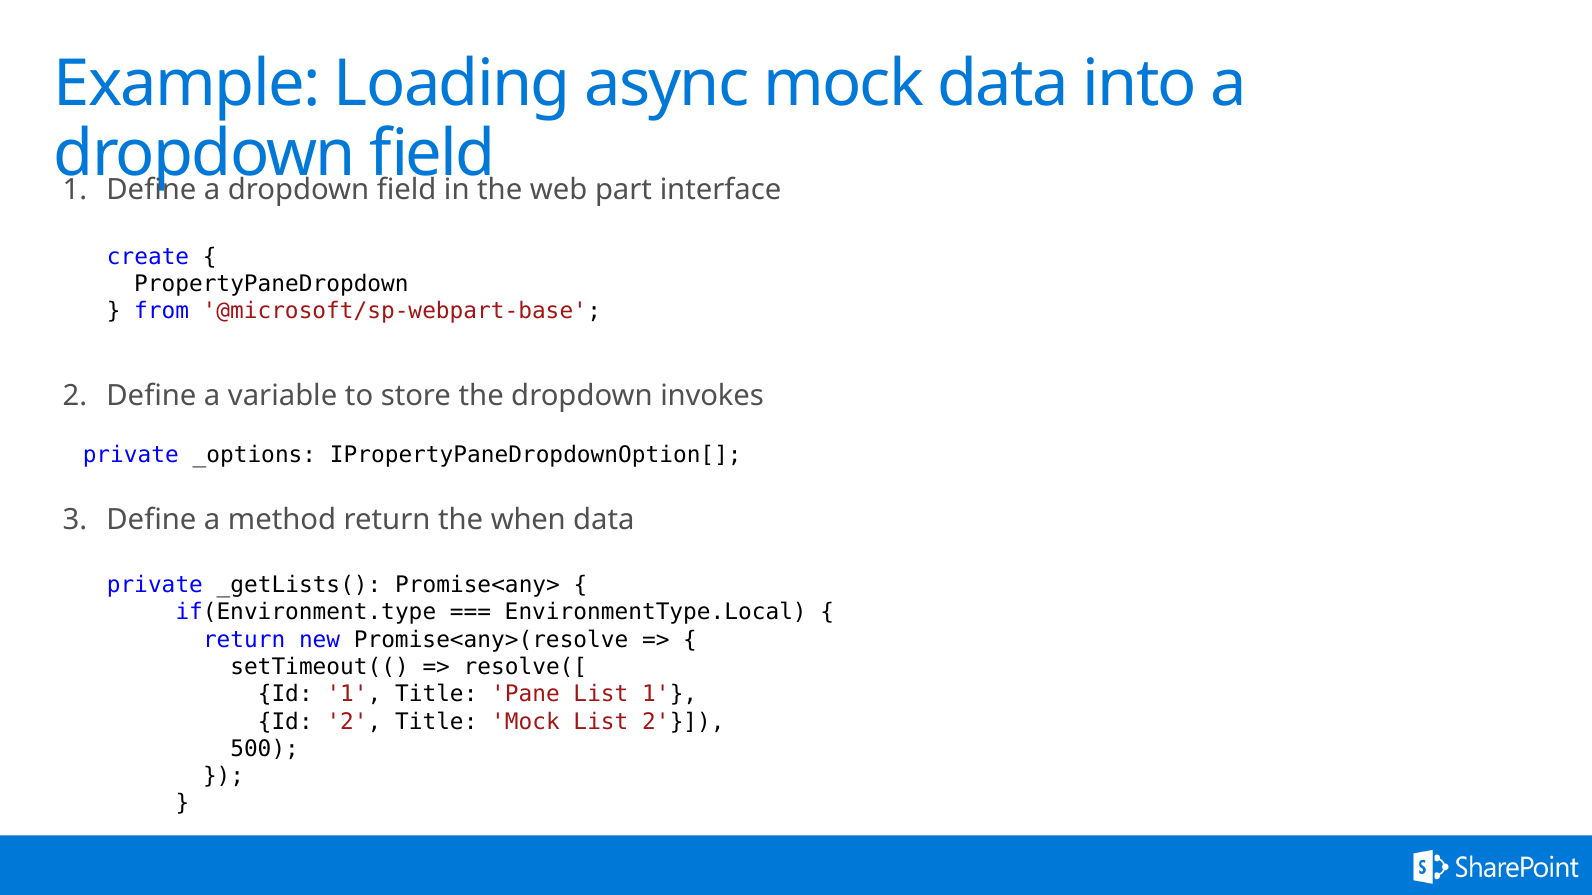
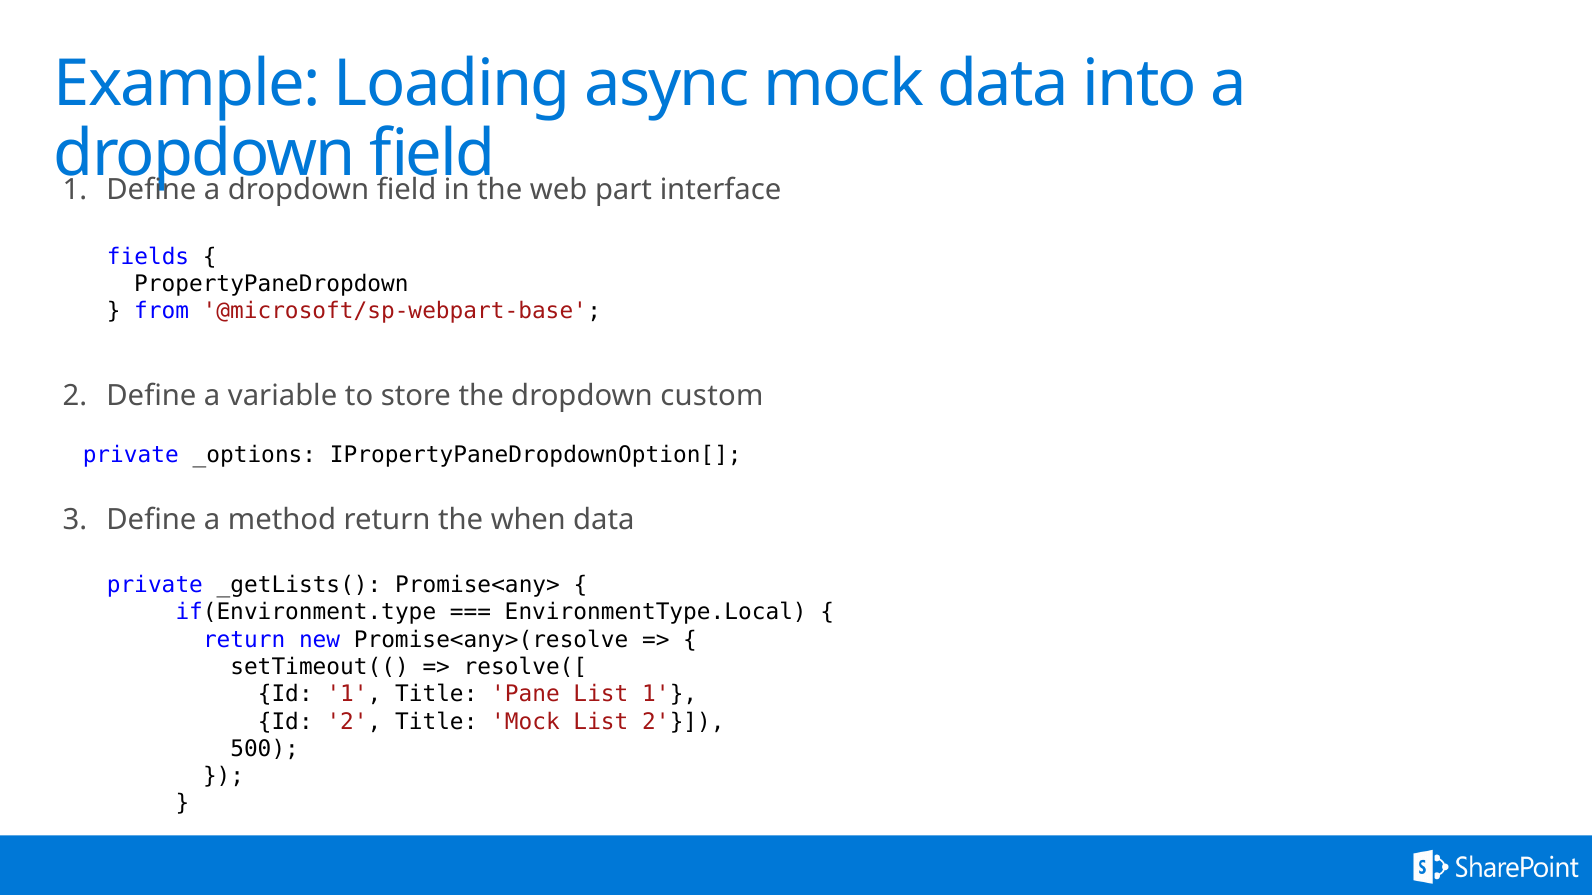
create: create -> fields
invokes: invokes -> custom
